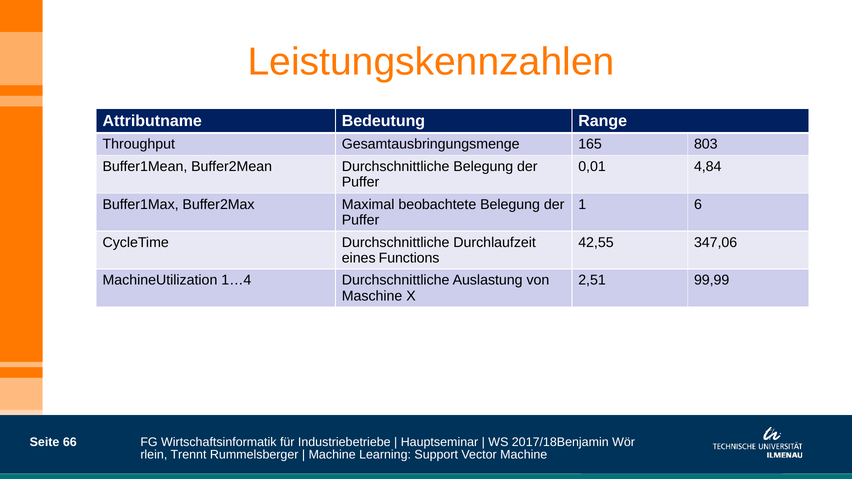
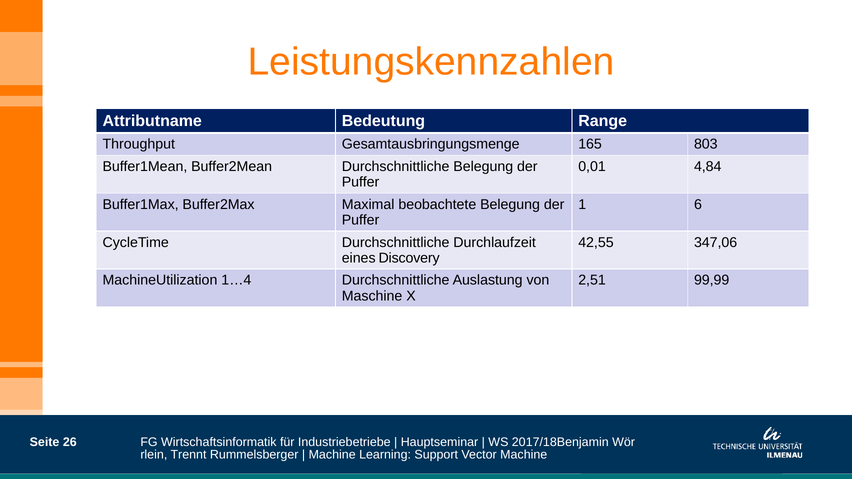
Functions: Functions -> Discovery
66: 66 -> 26
